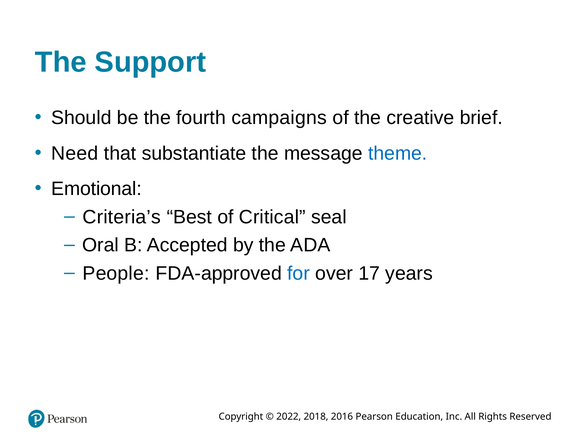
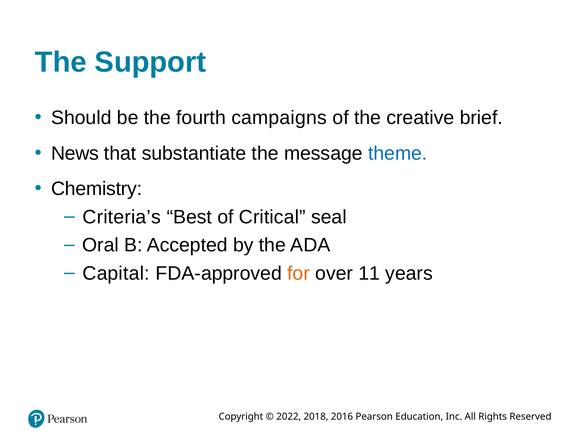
Need: Need -> News
Emotional: Emotional -> Chemistry
People: People -> Capital
for colour: blue -> orange
17: 17 -> 11
